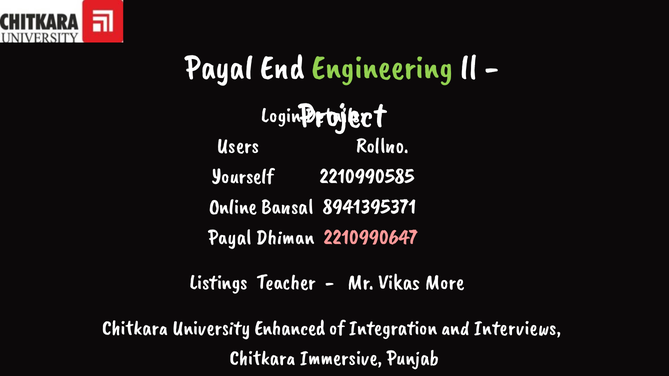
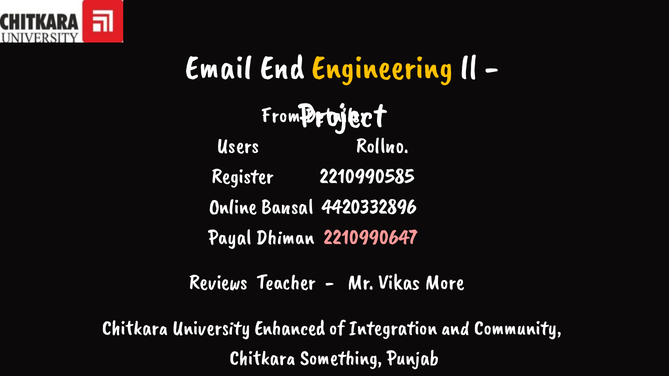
Payal at (219, 67): Payal -> Email
Engineering colour: light green -> yellow
Login: Login -> From
Yourself: Yourself -> Register
8941395371: 8941395371 -> 4420332896
Listings: Listings -> Reviews
Interviews: Interviews -> Community
Immersive: Immersive -> Something
